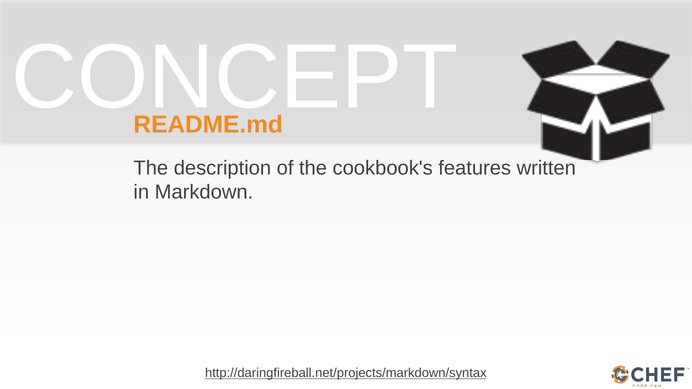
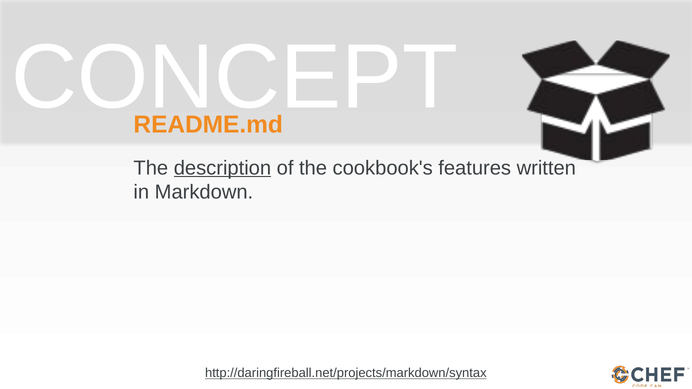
description underline: none -> present
